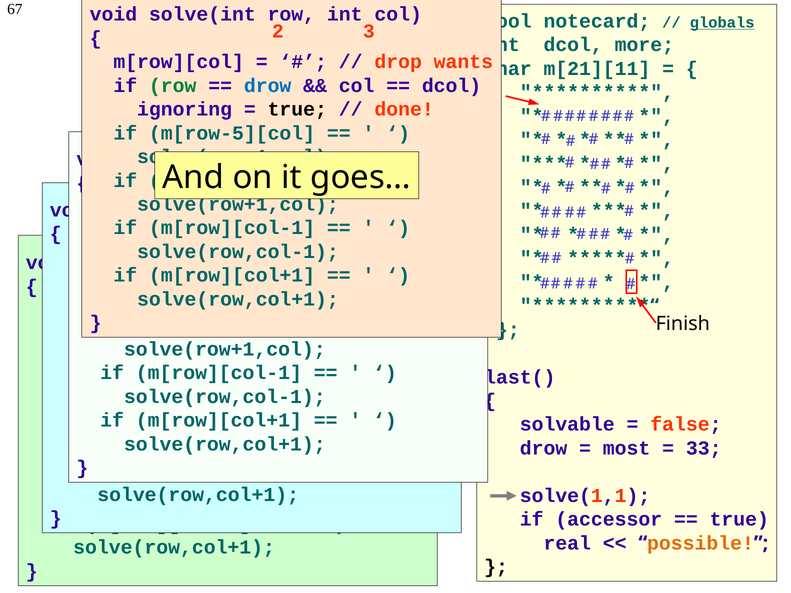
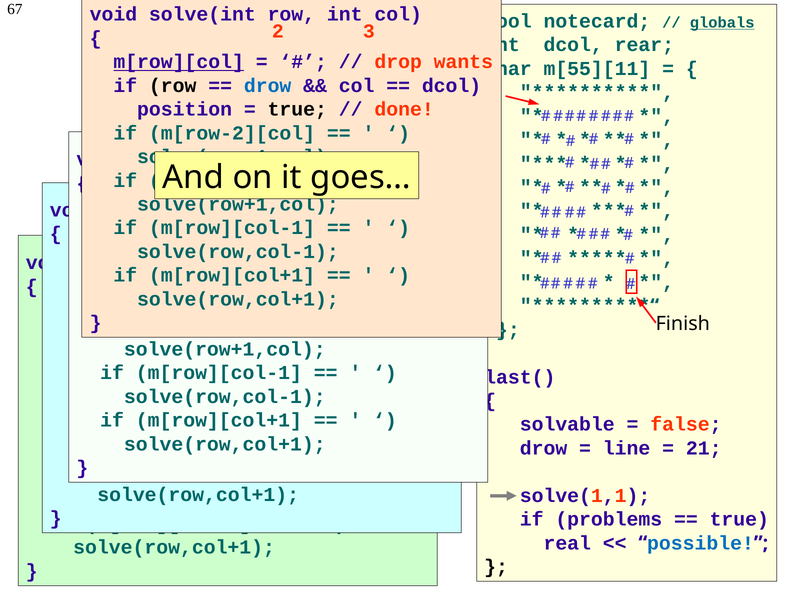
more: more -> rear
m[row][col at (179, 62) underline: none -> present
m[21][11: m[21][11 -> m[55][11
row at (173, 86) colour: green -> black
ignoring: ignoring -> position
m[row-5][col: m[row-5][col -> m[row-2][col
most: most -> line
33: 33 -> 21
accessor: accessor -> problems
possible colour: orange -> blue
